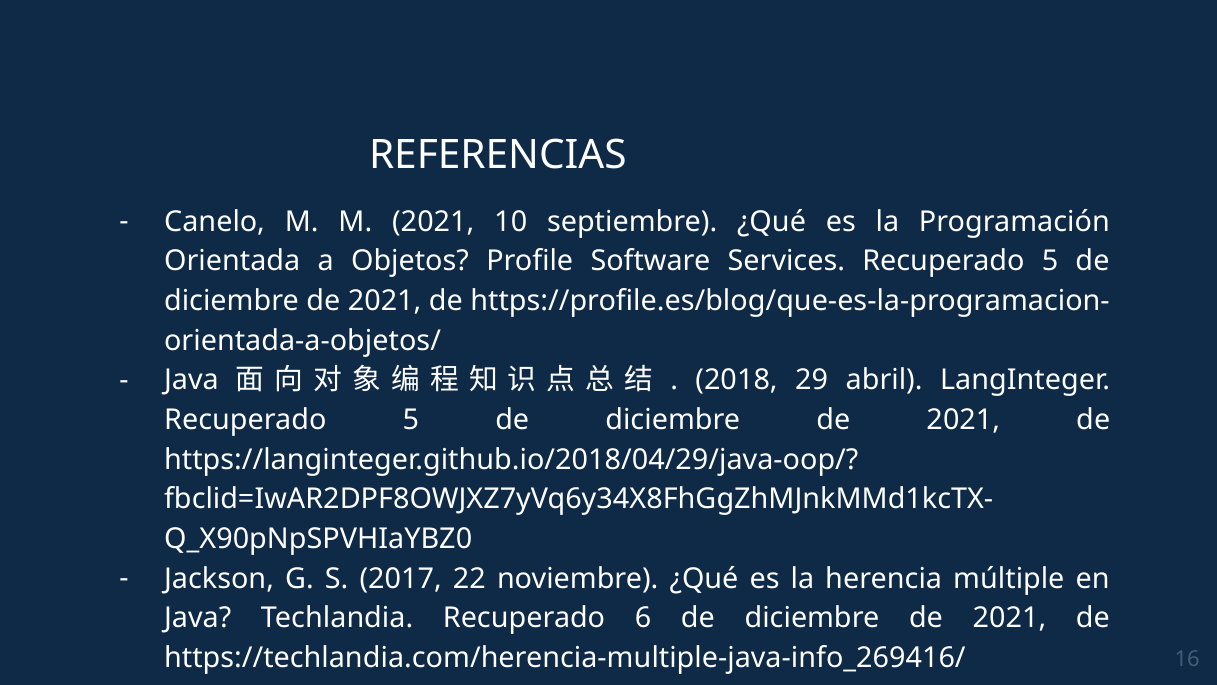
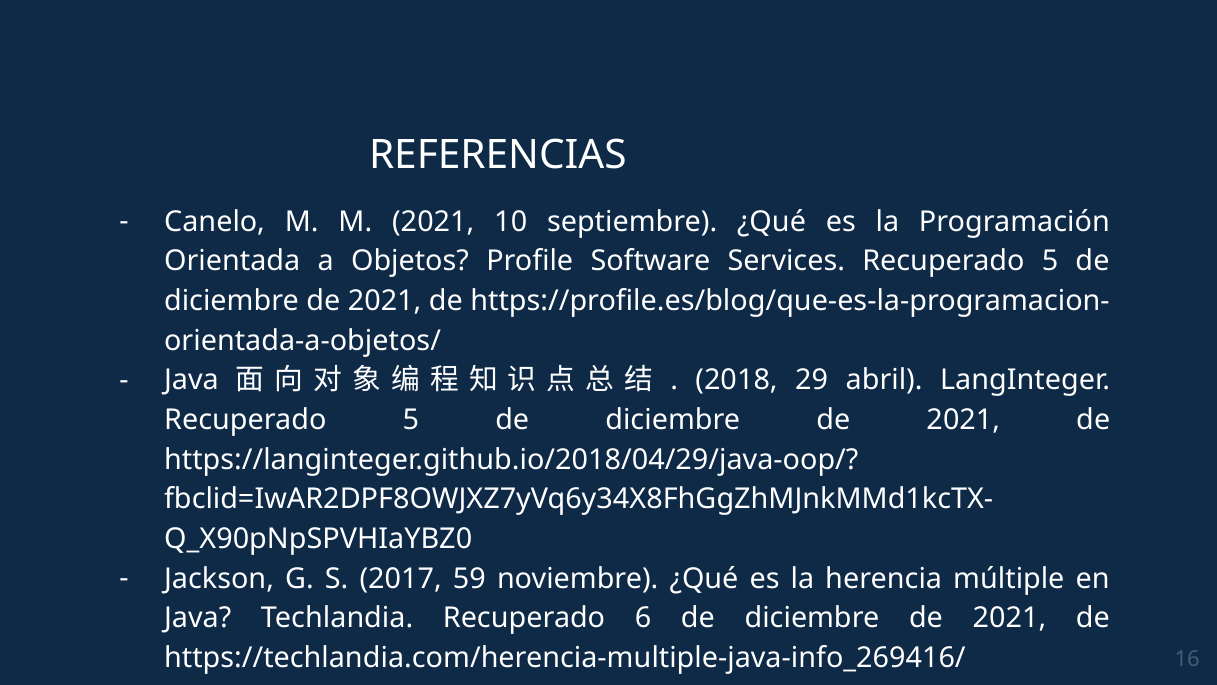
22: 22 -> 59
